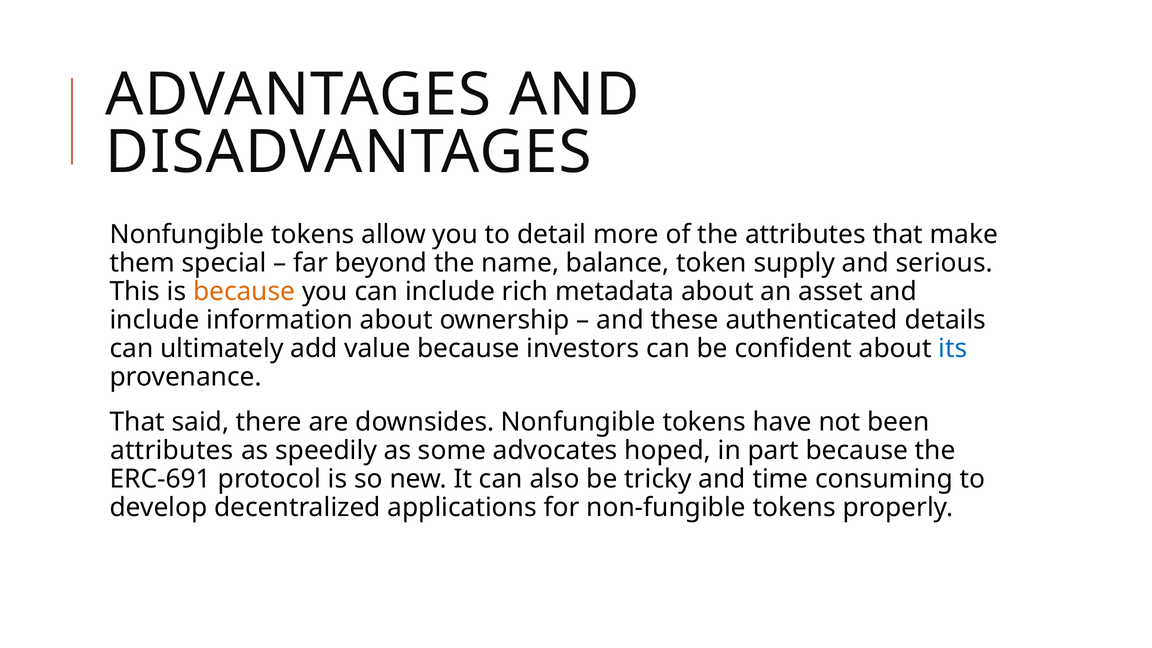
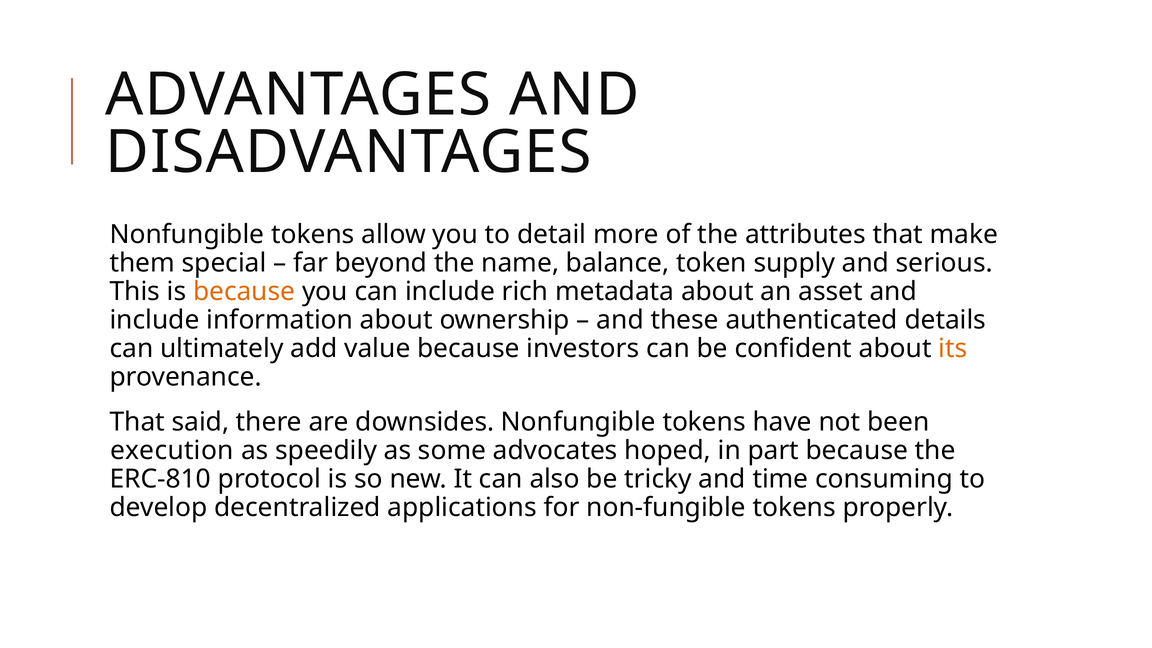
its colour: blue -> orange
attributes at (172, 451): attributes -> execution
ERC-691: ERC-691 -> ERC-810
